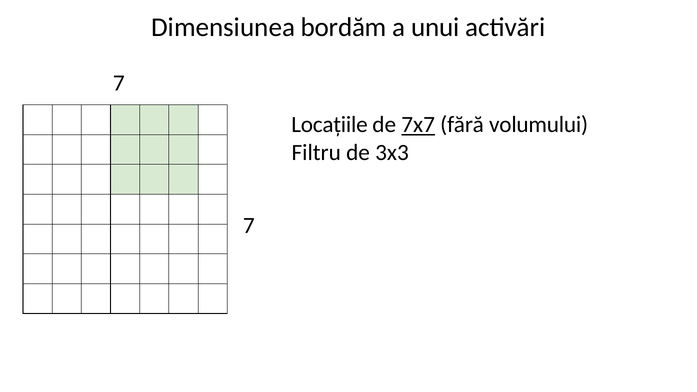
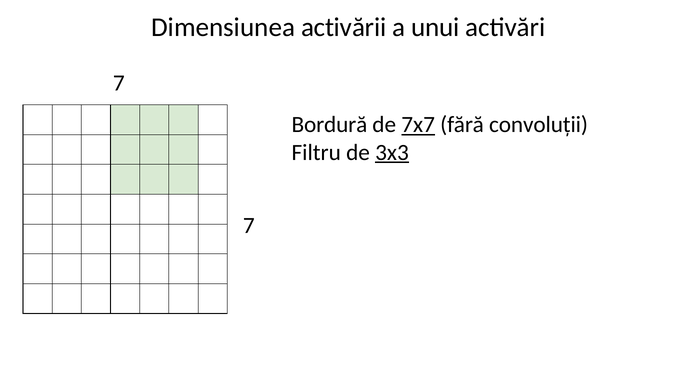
bordăm: bordăm -> activării
Locațiile: Locațiile -> Bordură
volumului: volumului -> convoluții
3x3 underline: none -> present
